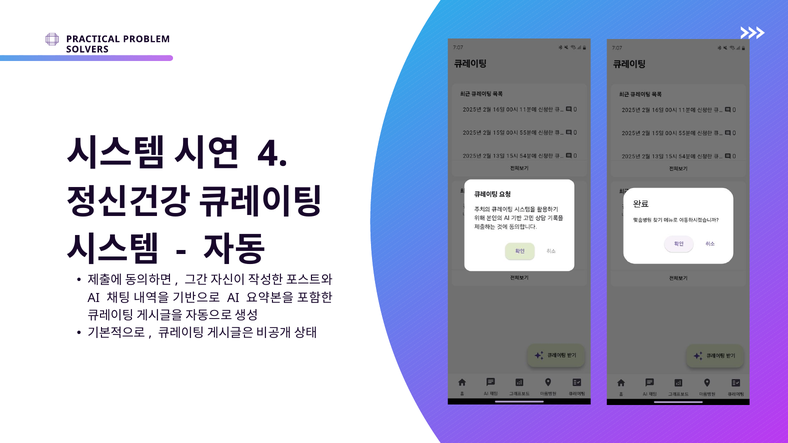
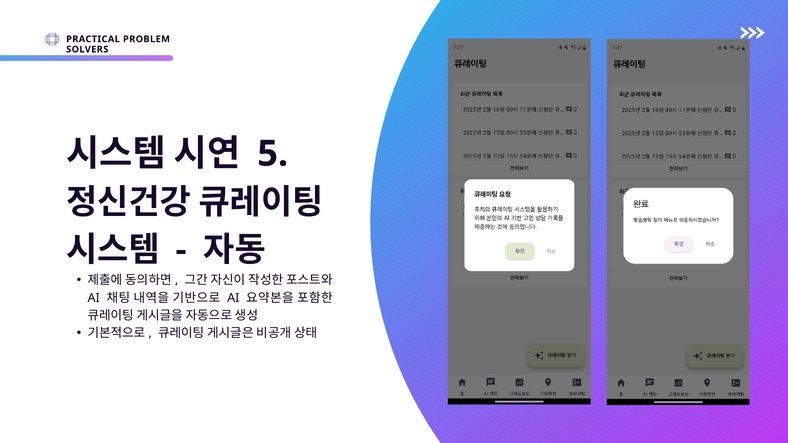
4: 4 -> 5
